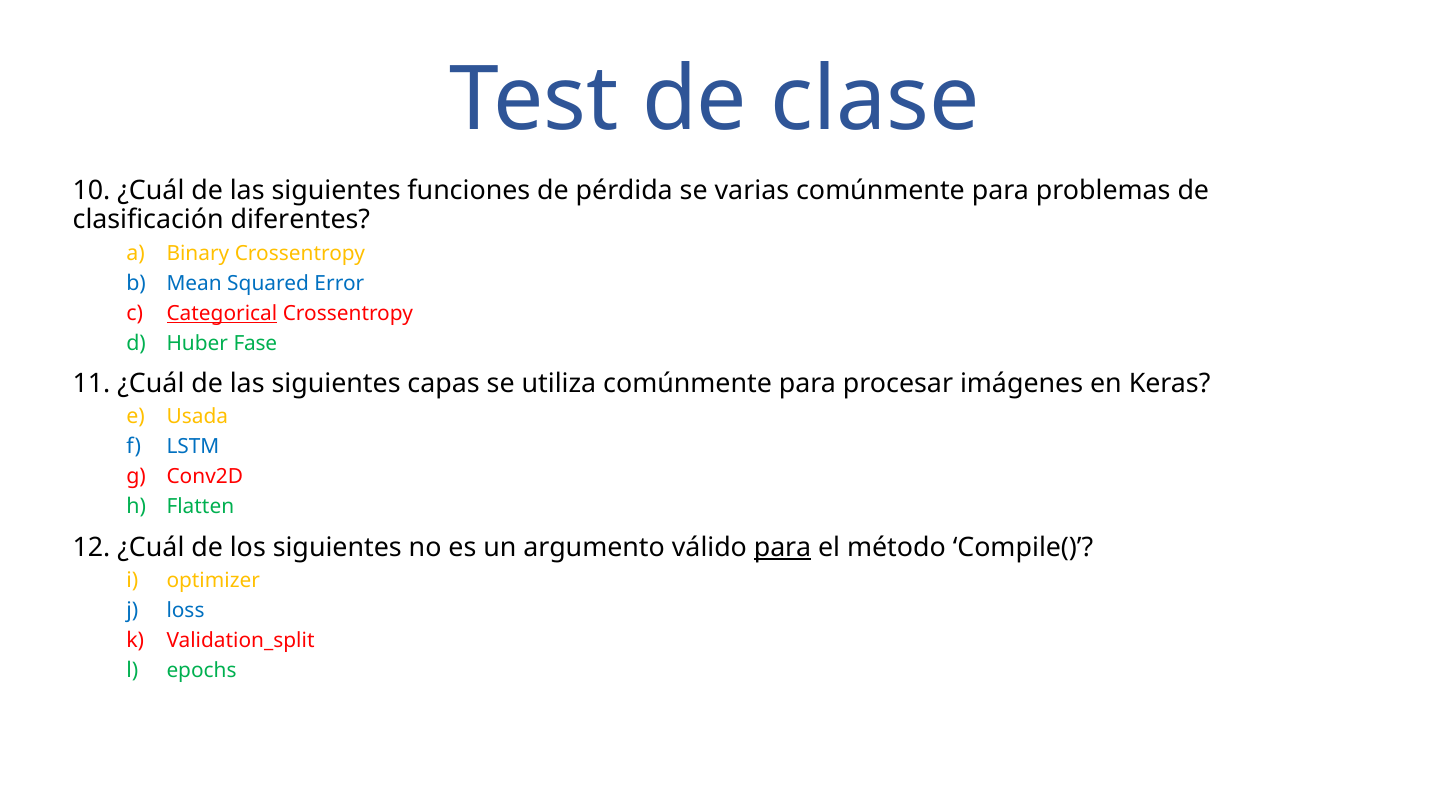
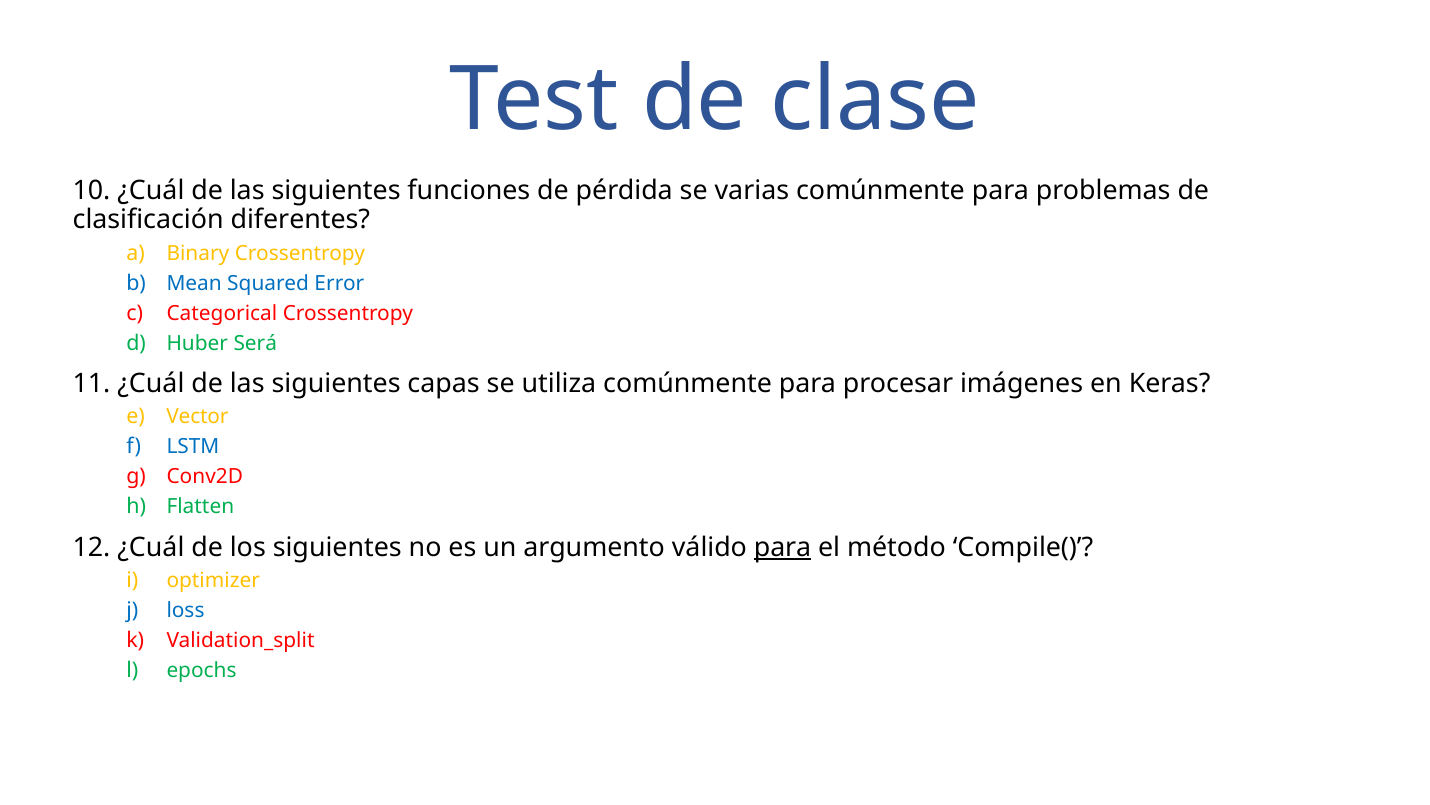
Categorical underline: present -> none
Fase: Fase -> Será
Usada: Usada -> Vector
